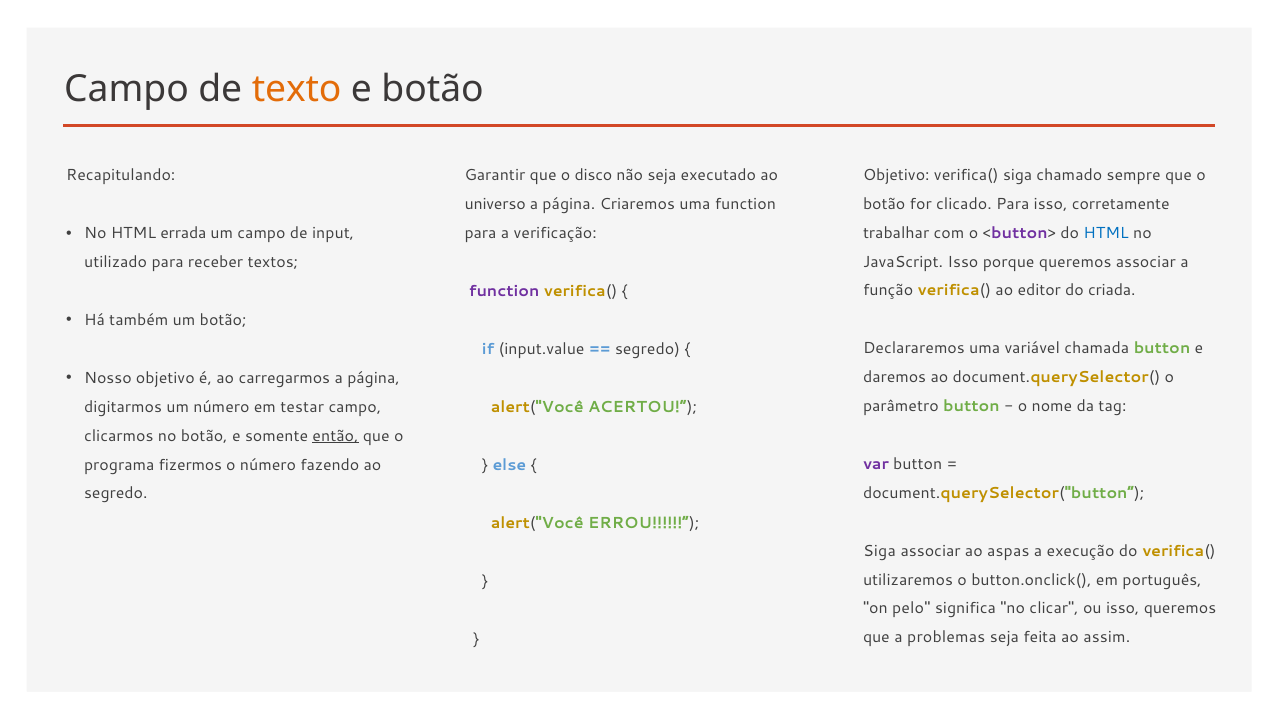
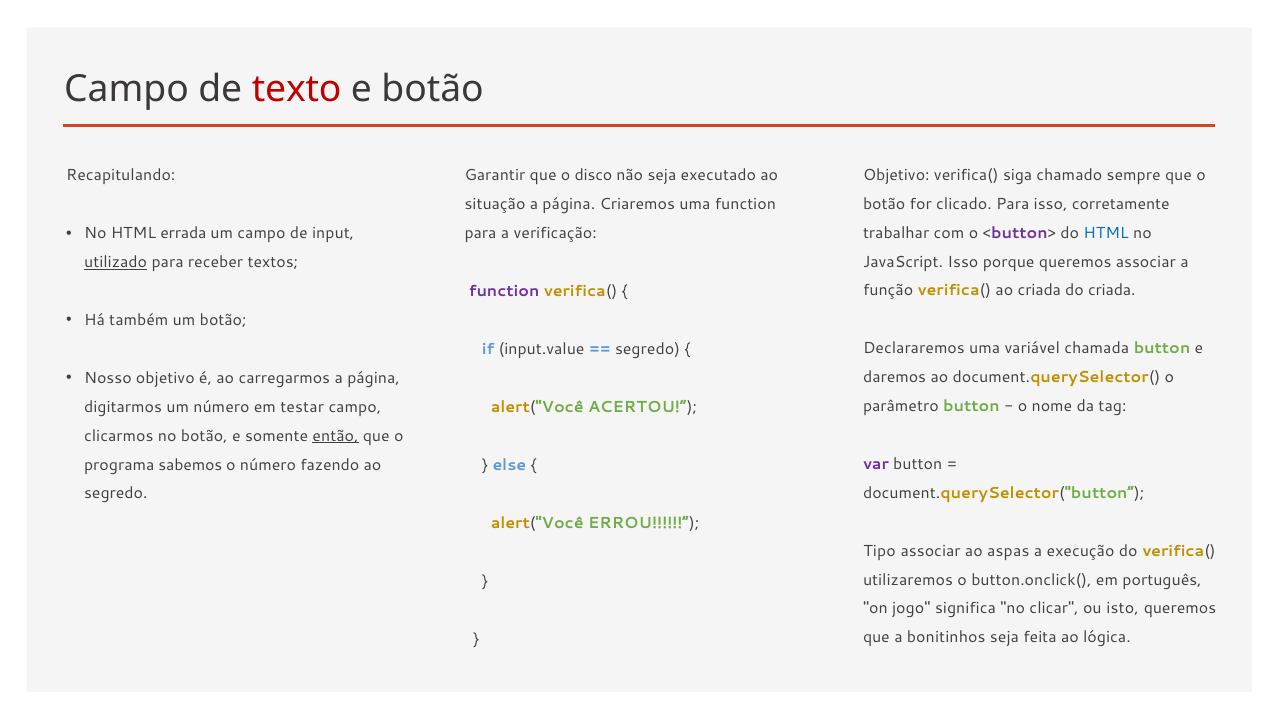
texto colour: orange -> red
universo: universo -> situação
utilizado underline: none -> present
ao editor: editor -> criada
fizermos: fizermos -> sabemos
Siga at (880, 551): Siga -> Tipo
pelo: pelo -> jogo
ou isso: isso -> isto
problemas: problemas -> bonitinhos
assim: assim -> lógica
